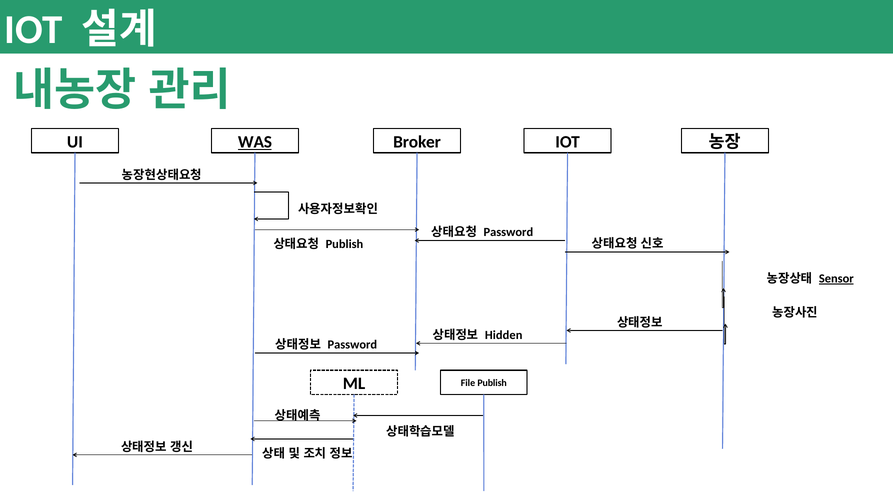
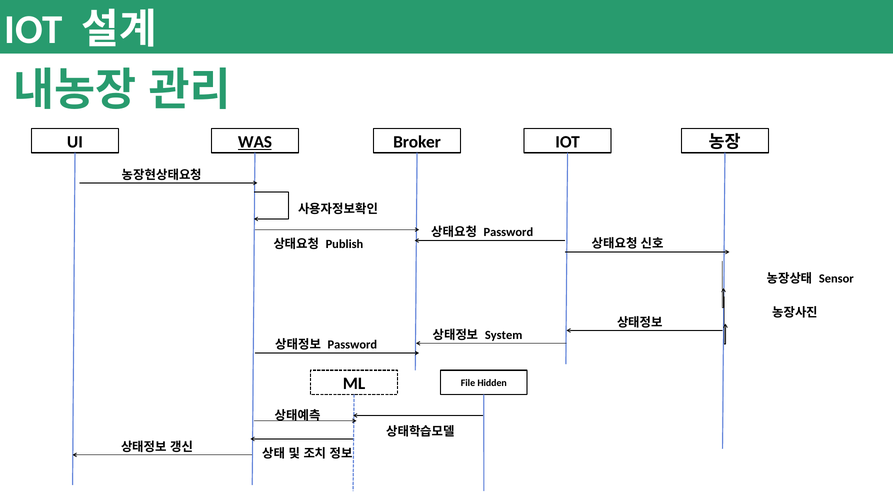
Sensor underline: present -> none
Hidden: Hidden -> System
File Publish: Publish -> Hidden
